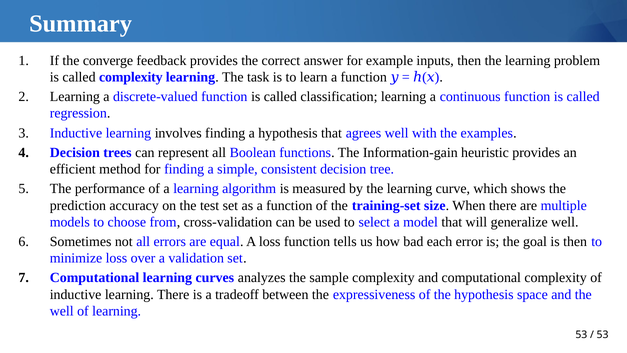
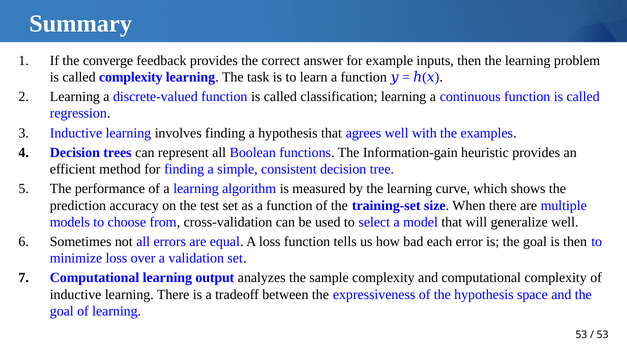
curves: curves -> output
well at (62, 311): well -> goal
